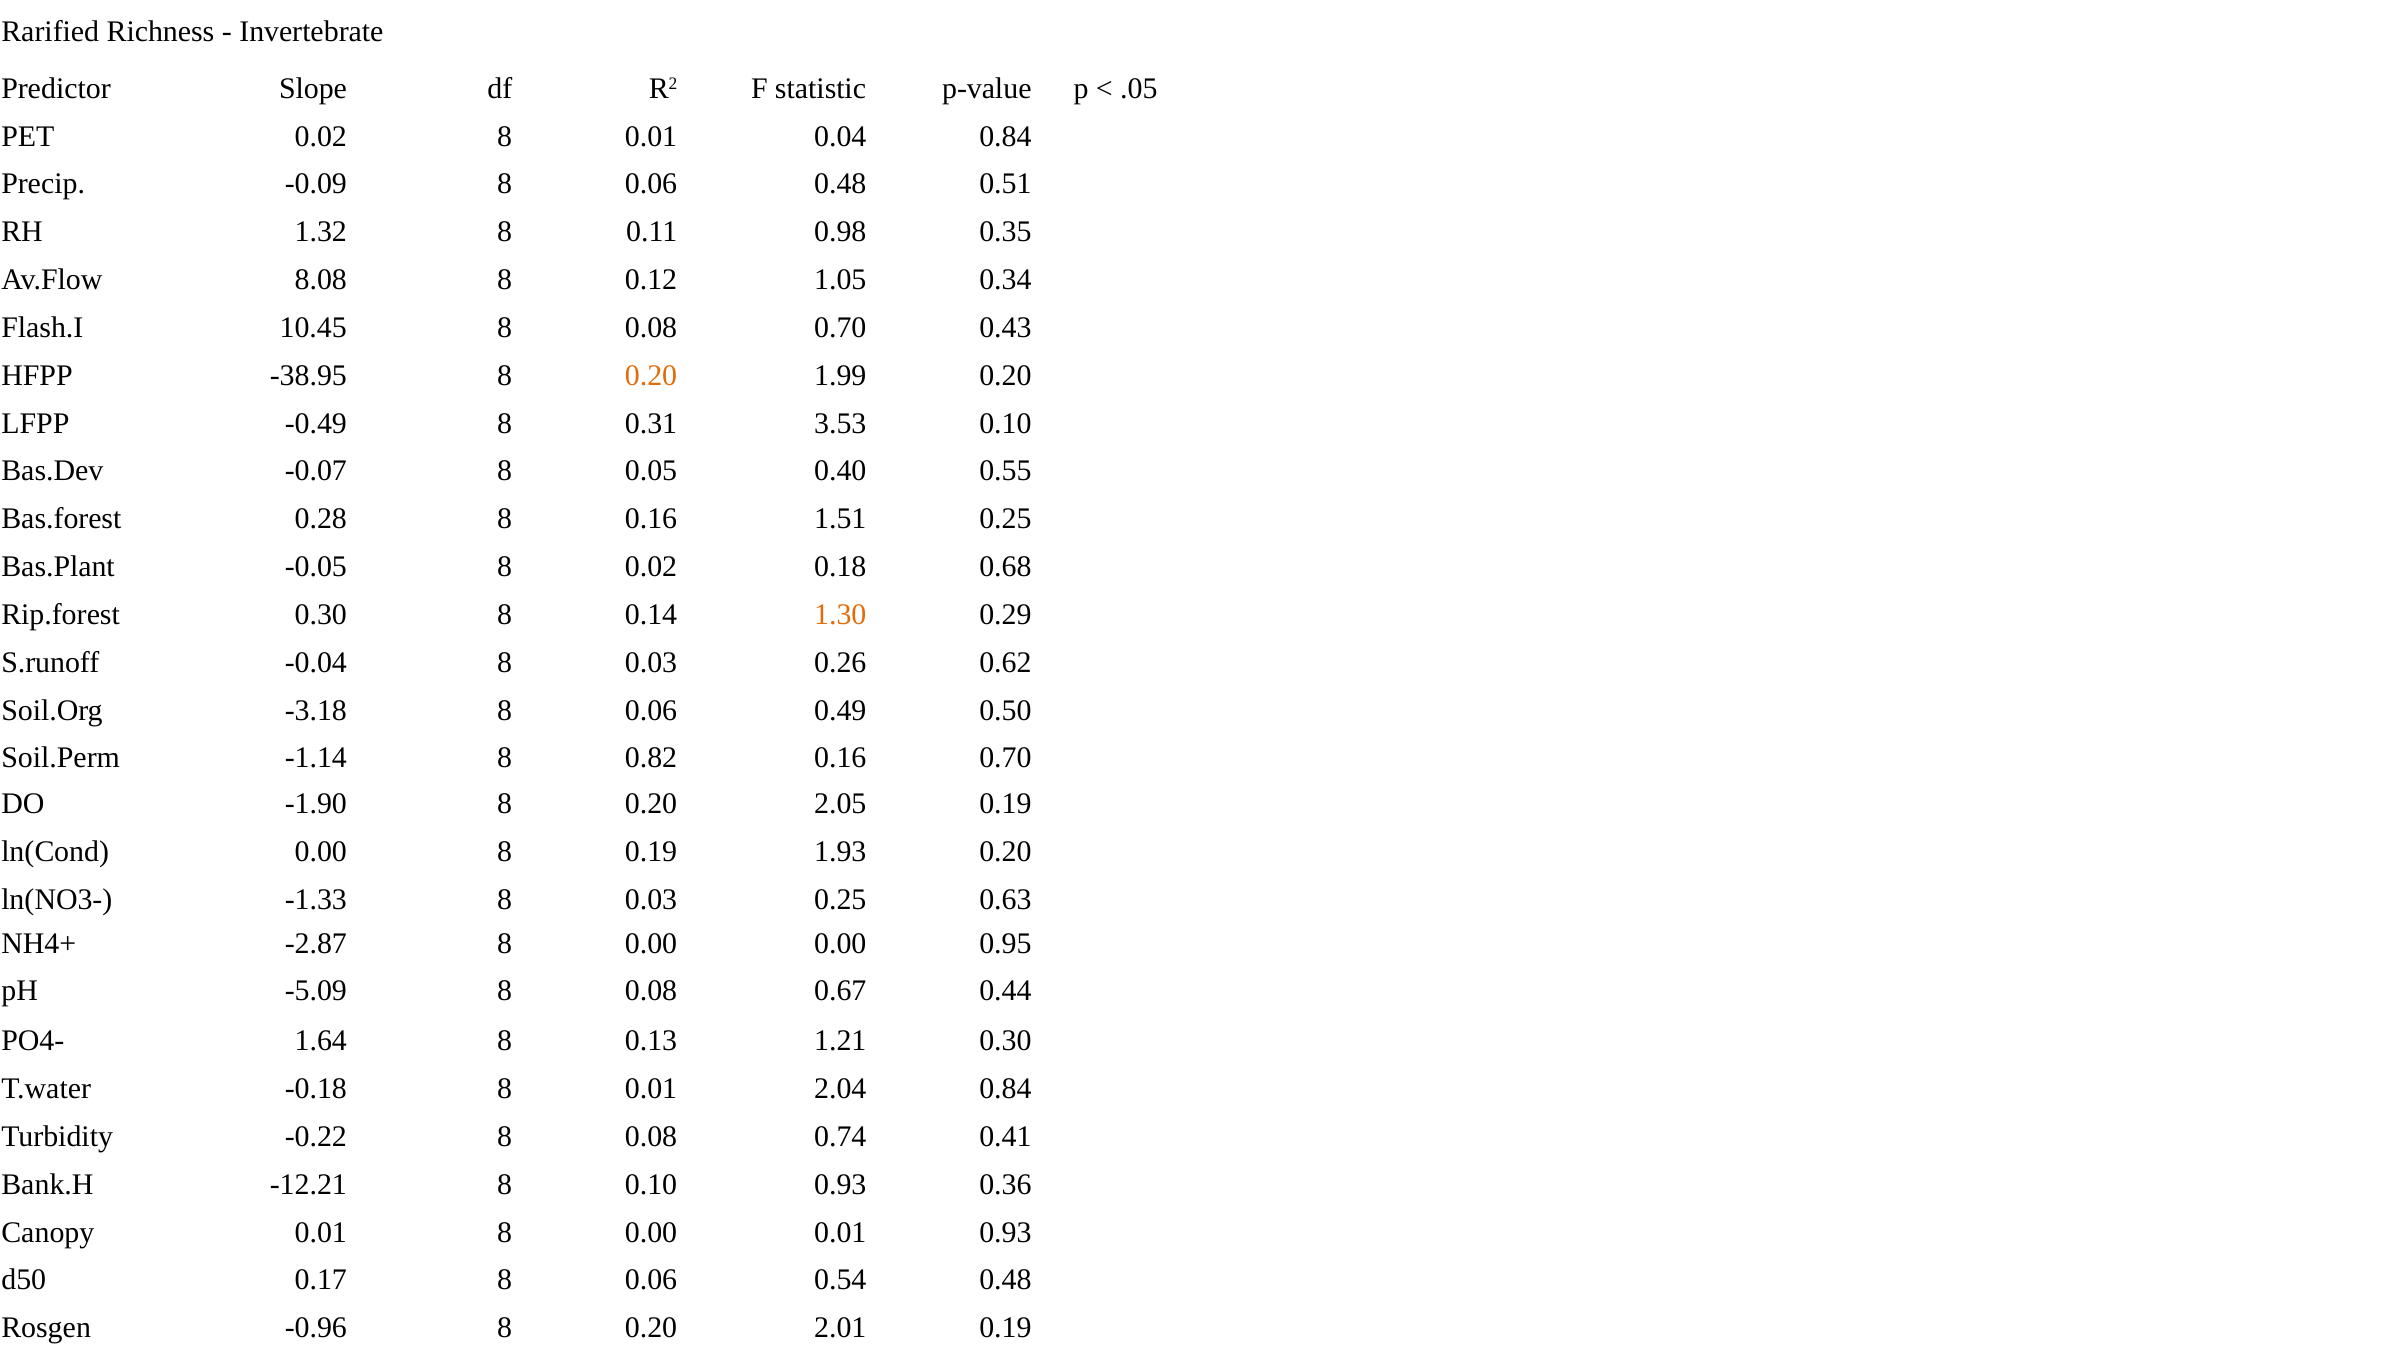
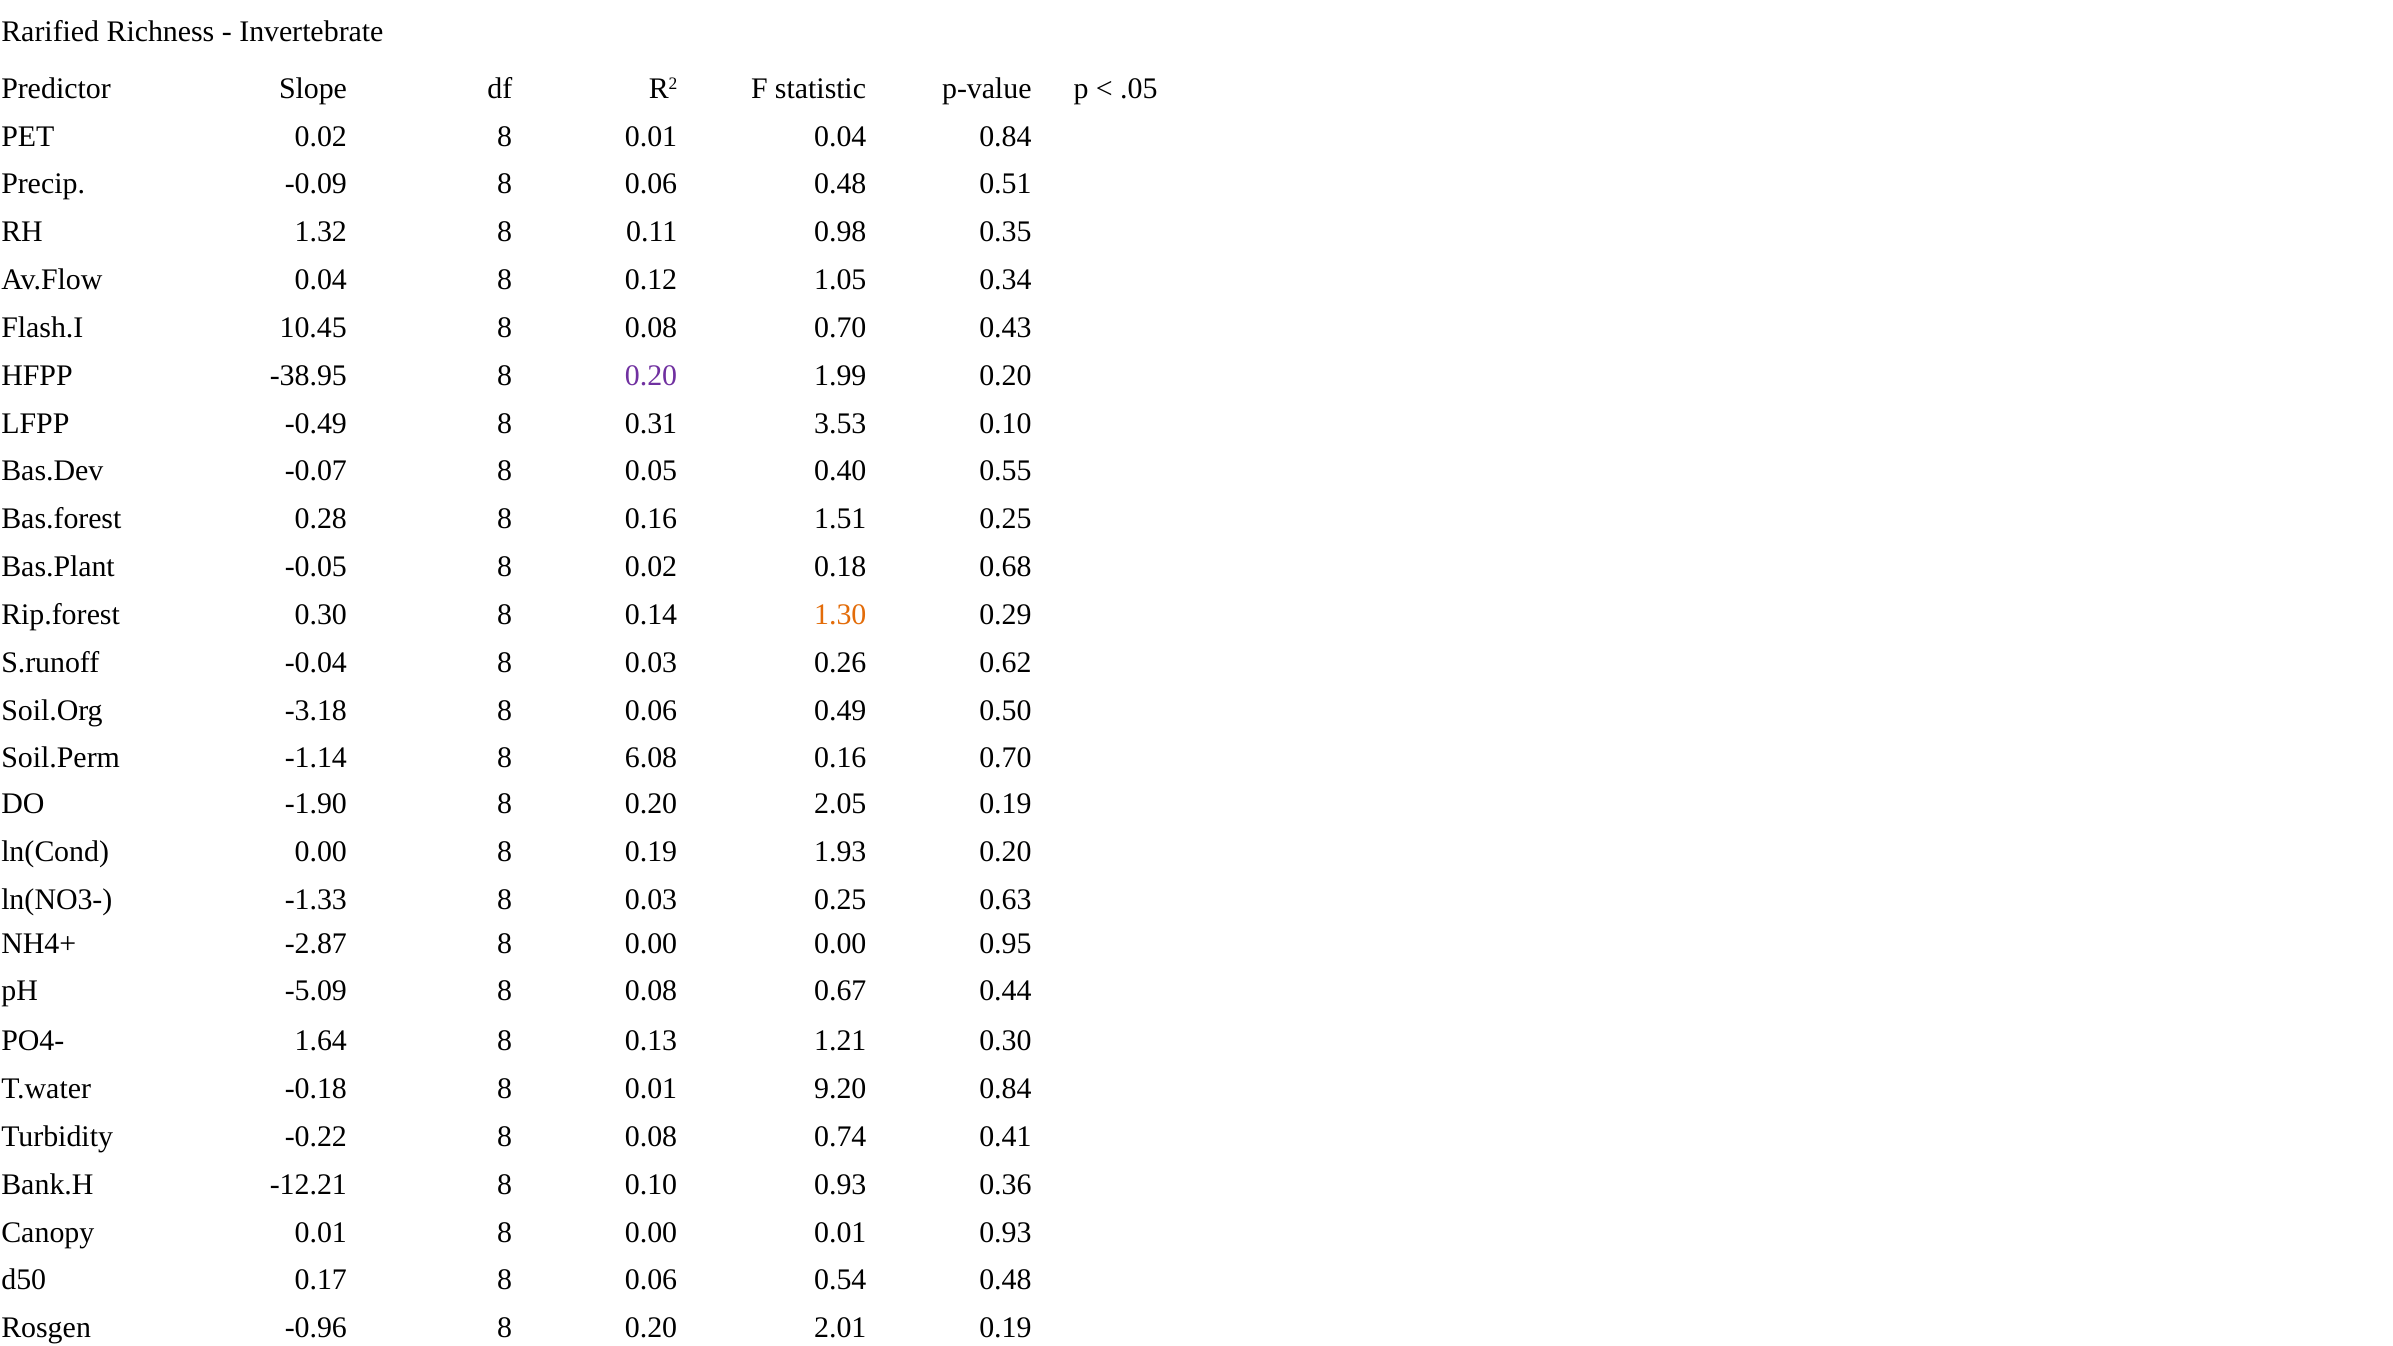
Av.Flow 8.08: 8.08 -> 0.04
0.20 at (651, 375) colour: orange -> purple
0.82: 0.82 -> 6.08
2.04: 2.04 -> 9.20
